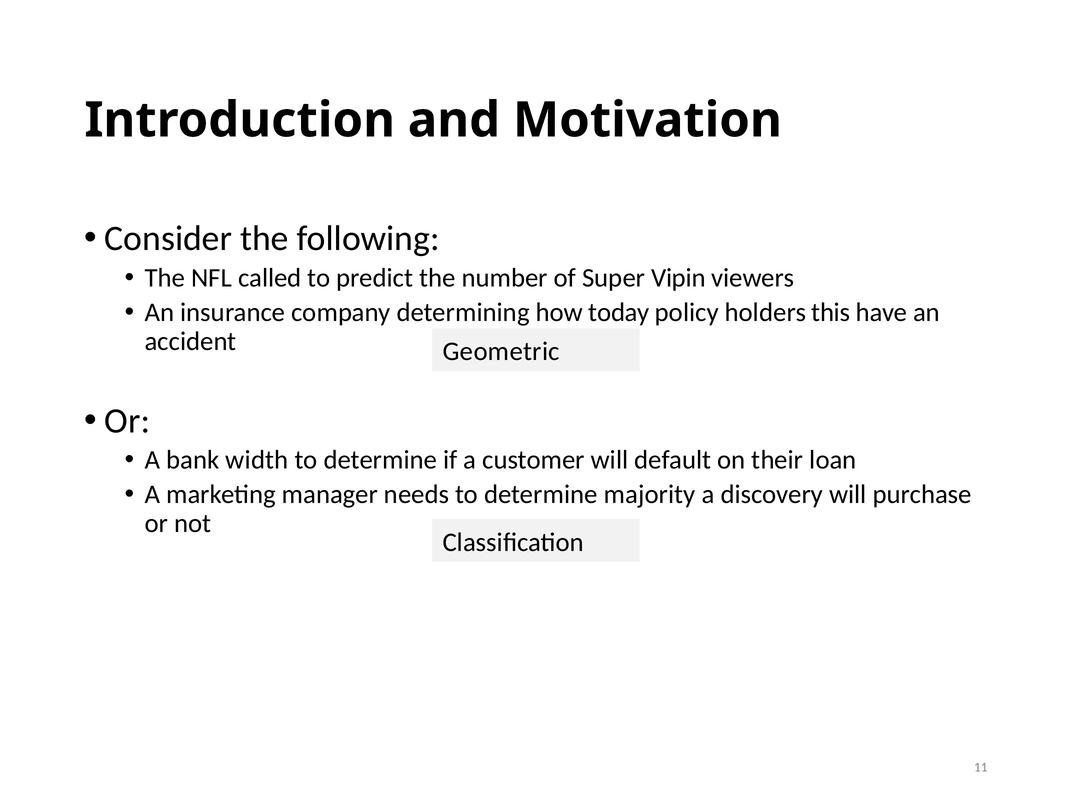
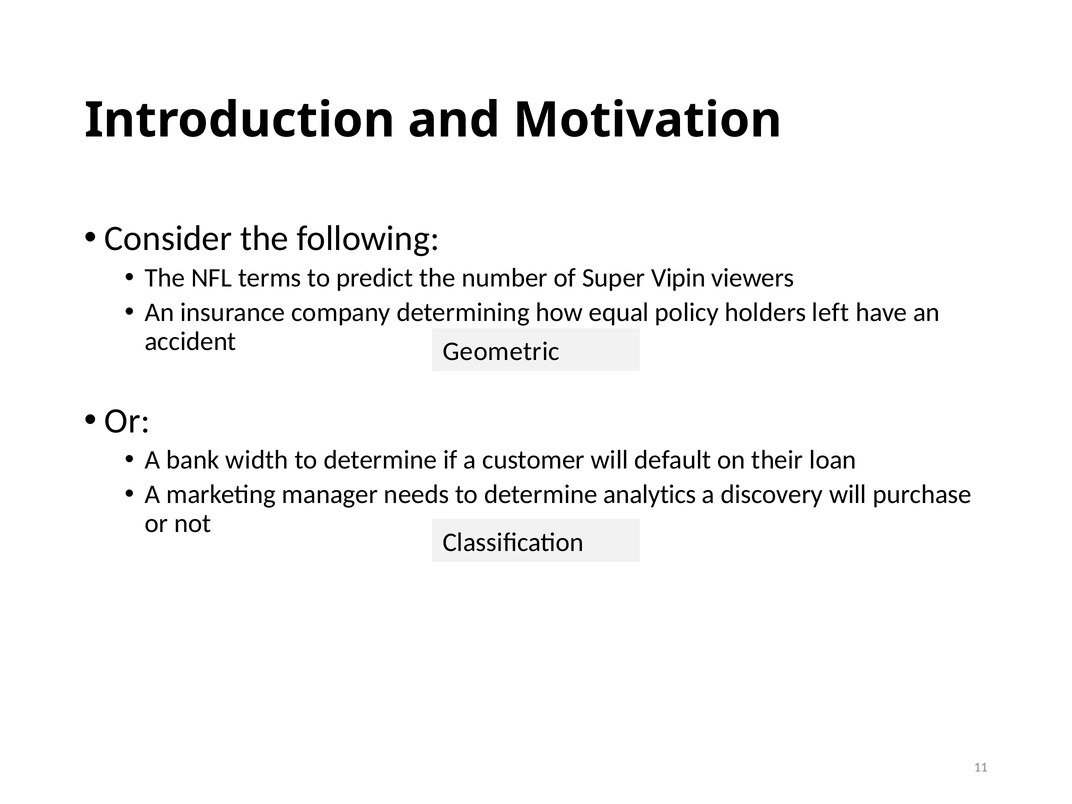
called: called -> terms
today: today -> equal
this: this -> left
majority: majority -> analytics
